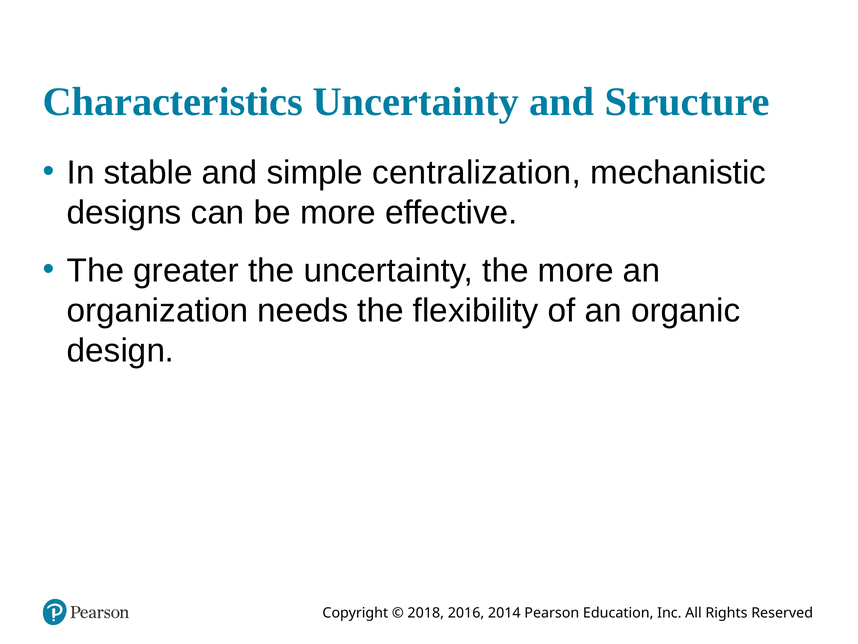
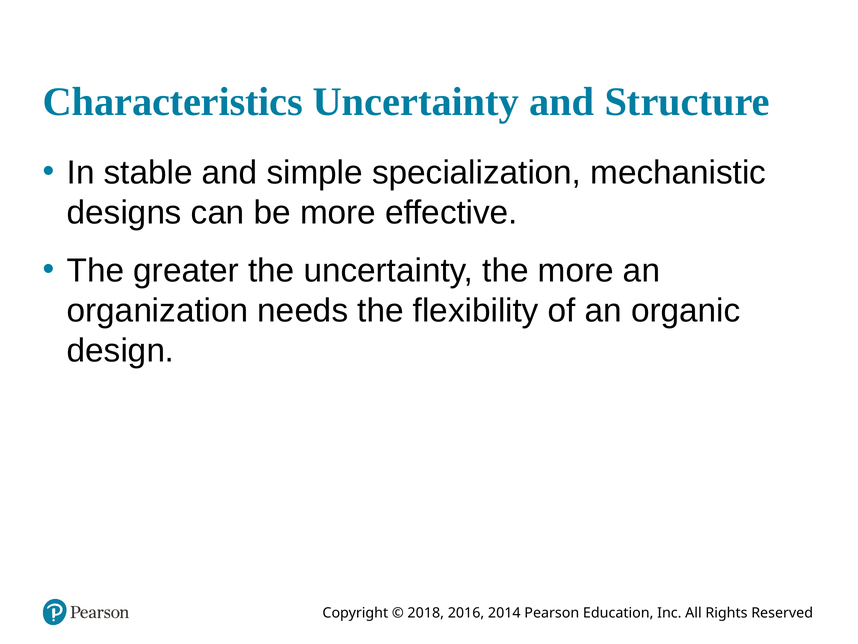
centralization: centralization -> specialization
